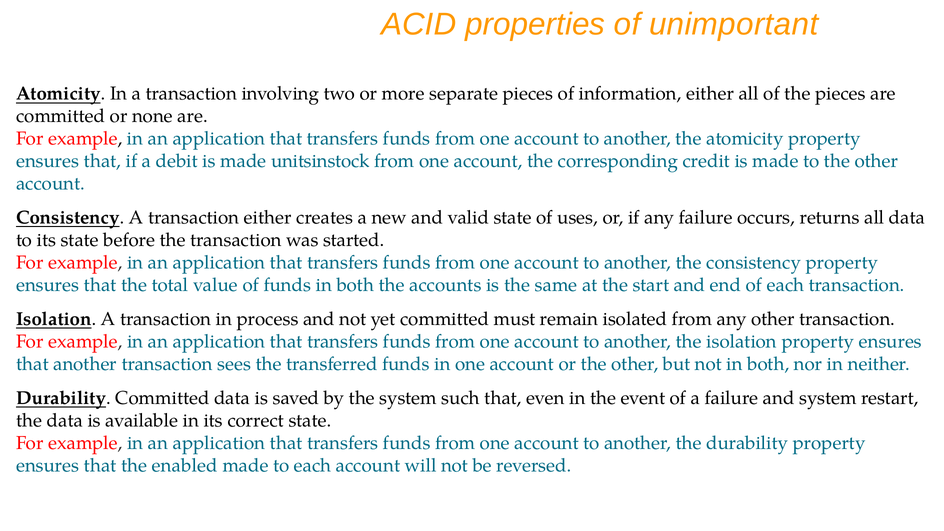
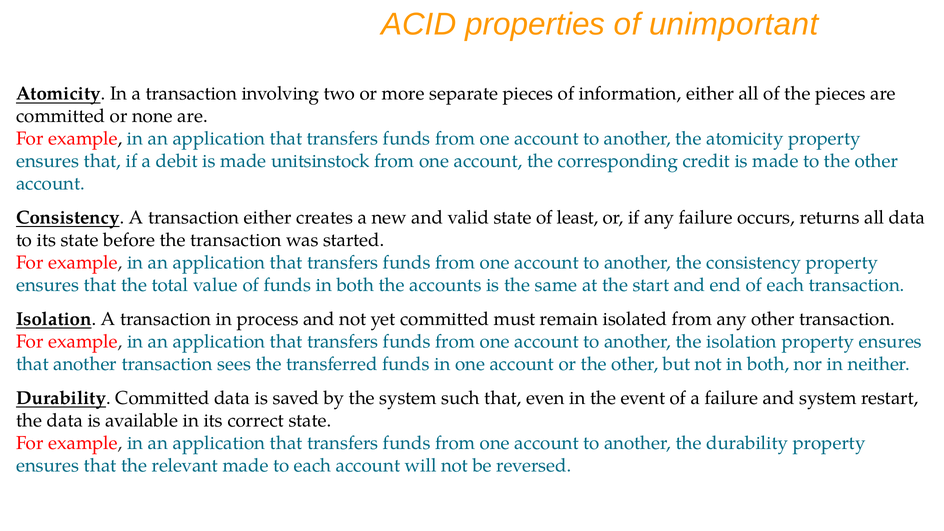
uses: uses -> least
enabled: enabled -> relevant
